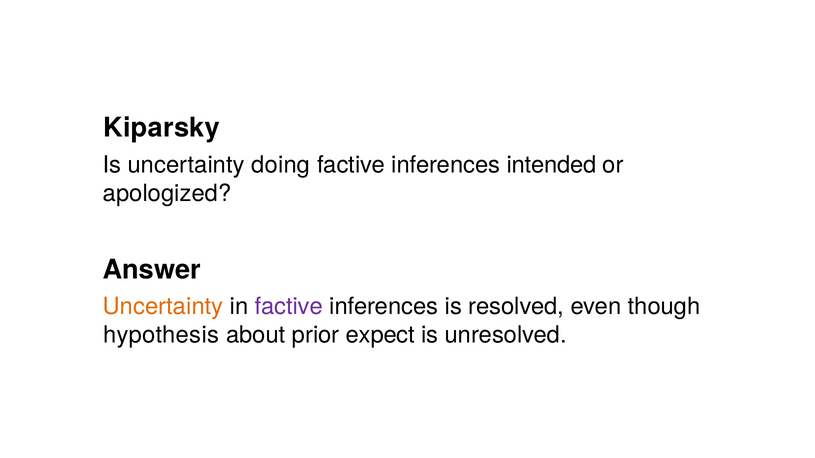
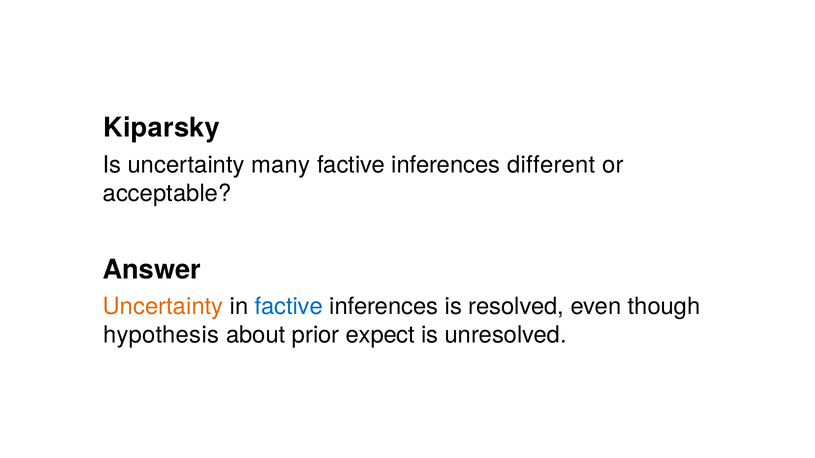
doing: doing -> many
intended: intended -> different
apologized: apologized -> acceptable
factive at (289, 307) colour: purple -> blue
